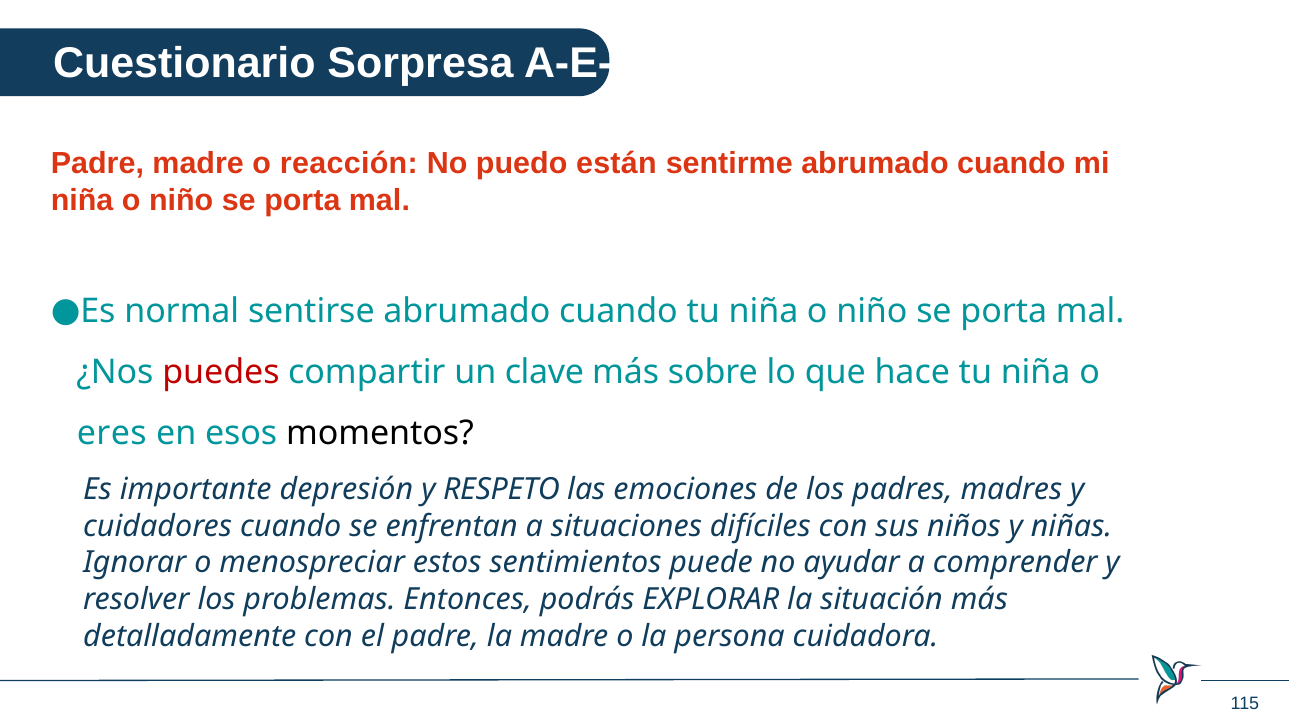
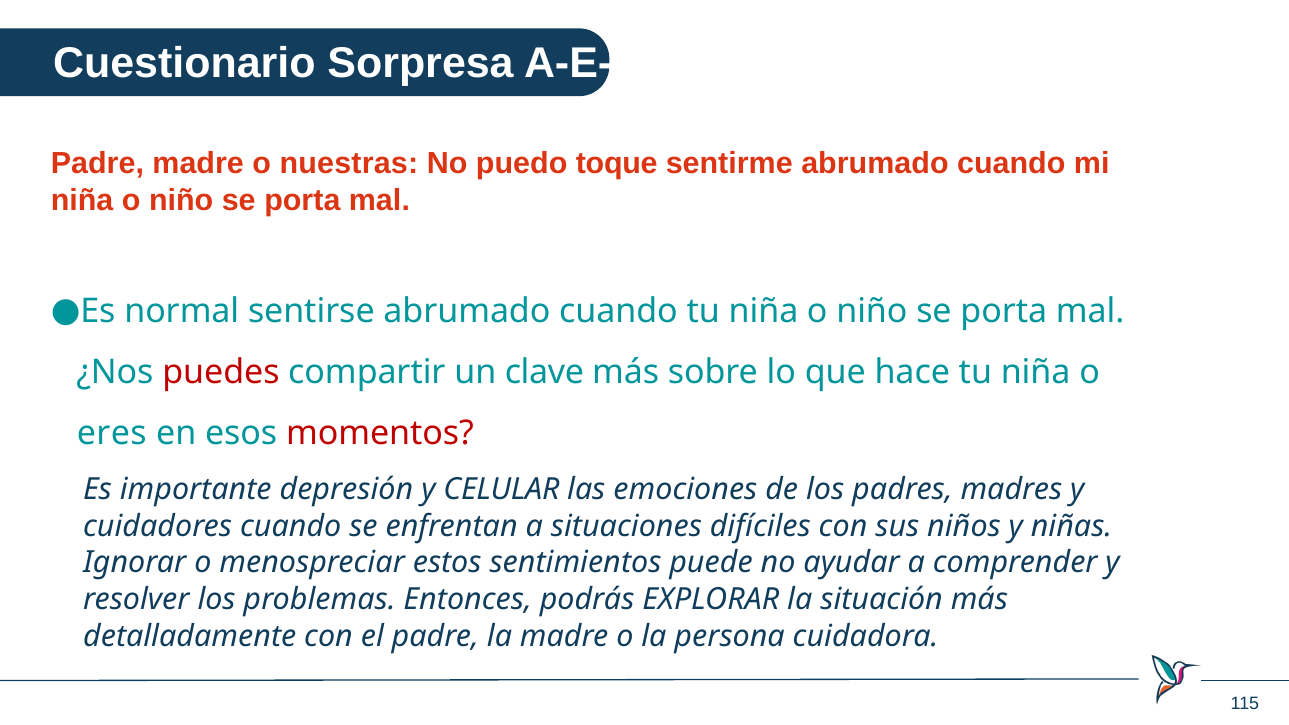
reacción: reacción -> nuestras
están: están -> toque
momentos colour: black -> red
RESPETO: RESPETO -> CELULAR
